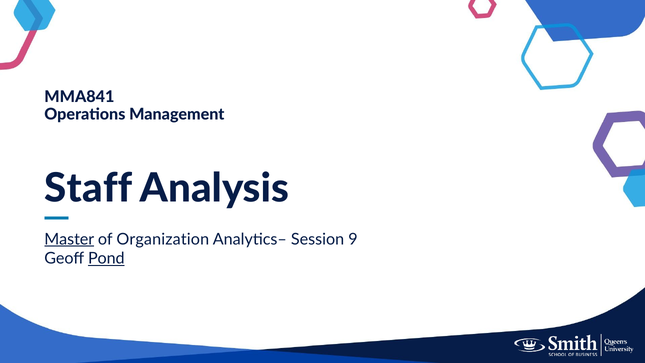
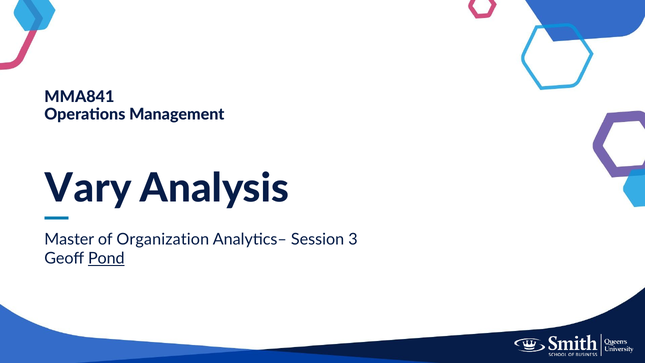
Staff: Staff -> Vary
Master underline: present -> none
9: 9 -> 3
